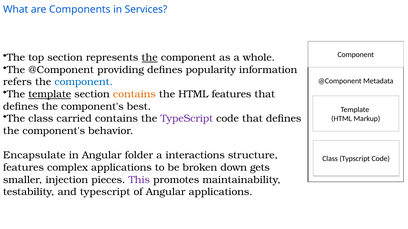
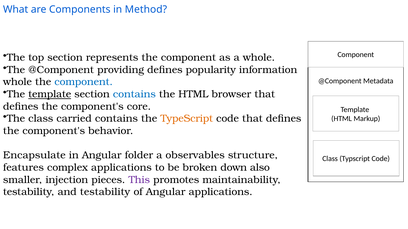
Services: Services -> Method
the at (150, 58) underline: present -> none
refers at (17, 82): refers -> whole
contains at (134, 94) colour: orange -> blue
HTML features: features -> browser
best: best -> core
TypeScript at (187, 119) colour: purple -> orange
interactions: interactions -> observables
gets: gets -> also
and typescript: typescript -> testability
